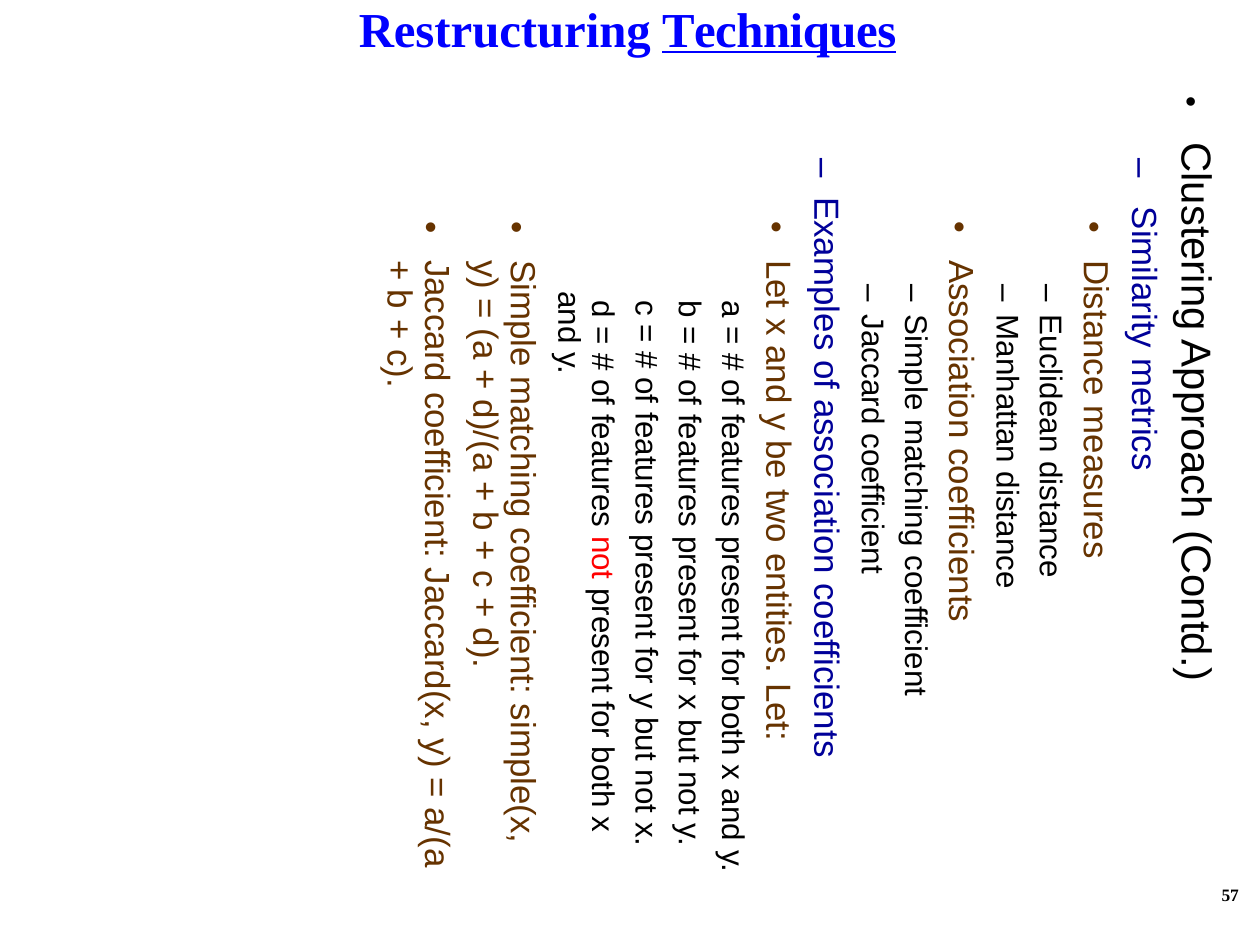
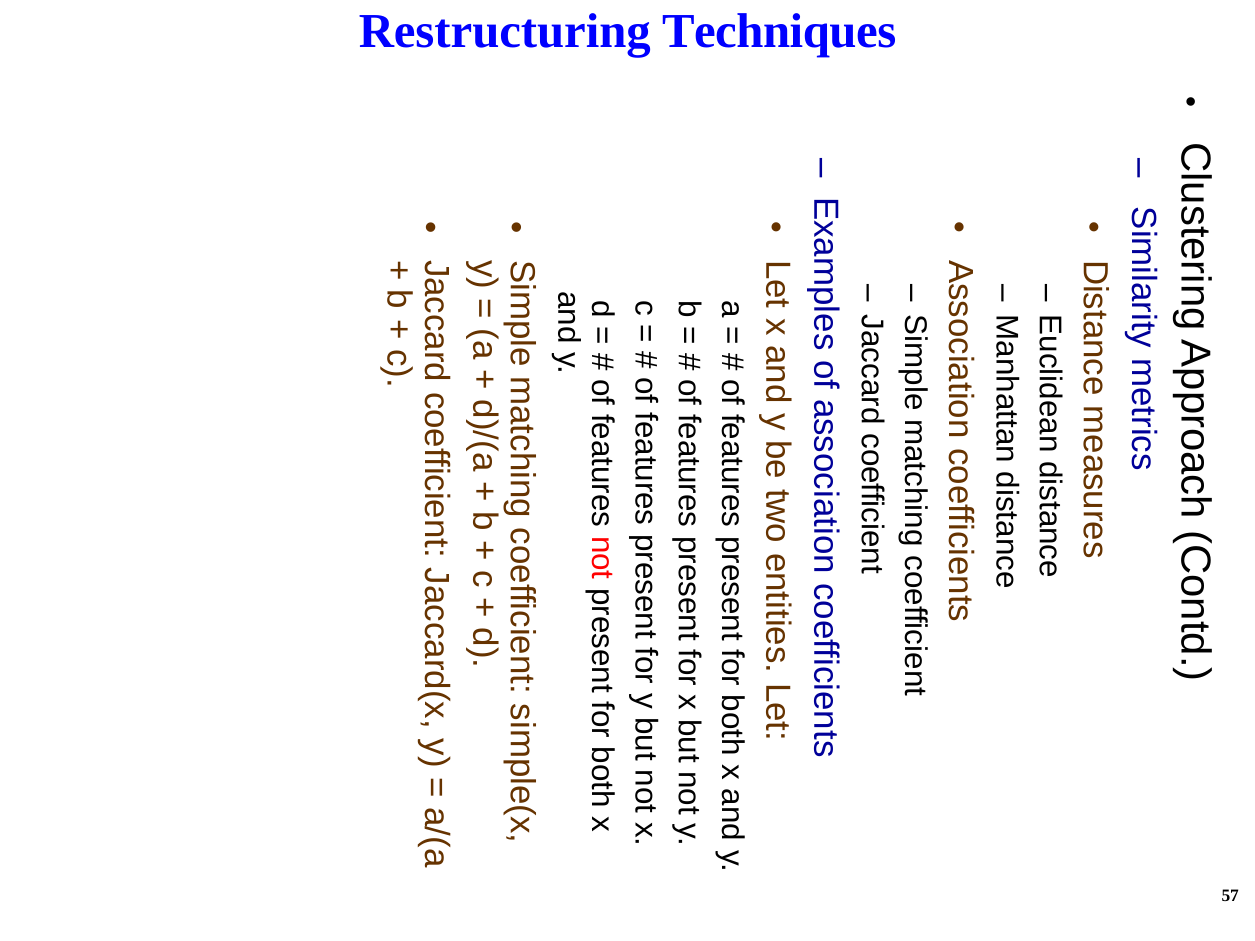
Techniques underline: present -> none
